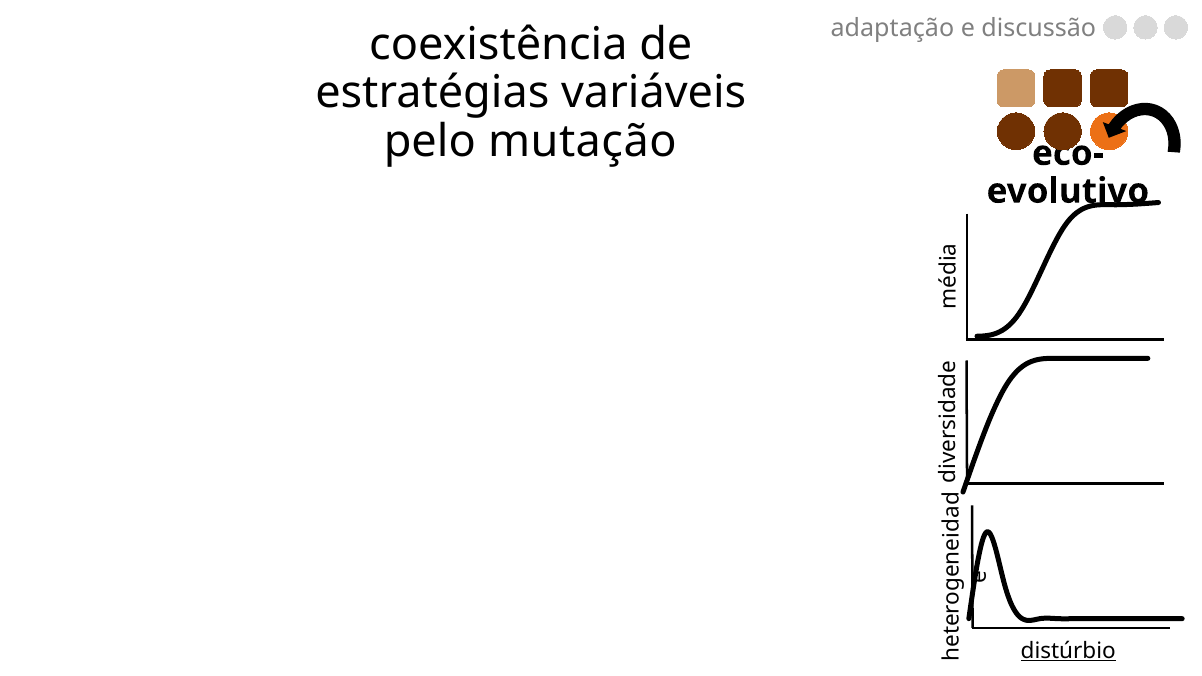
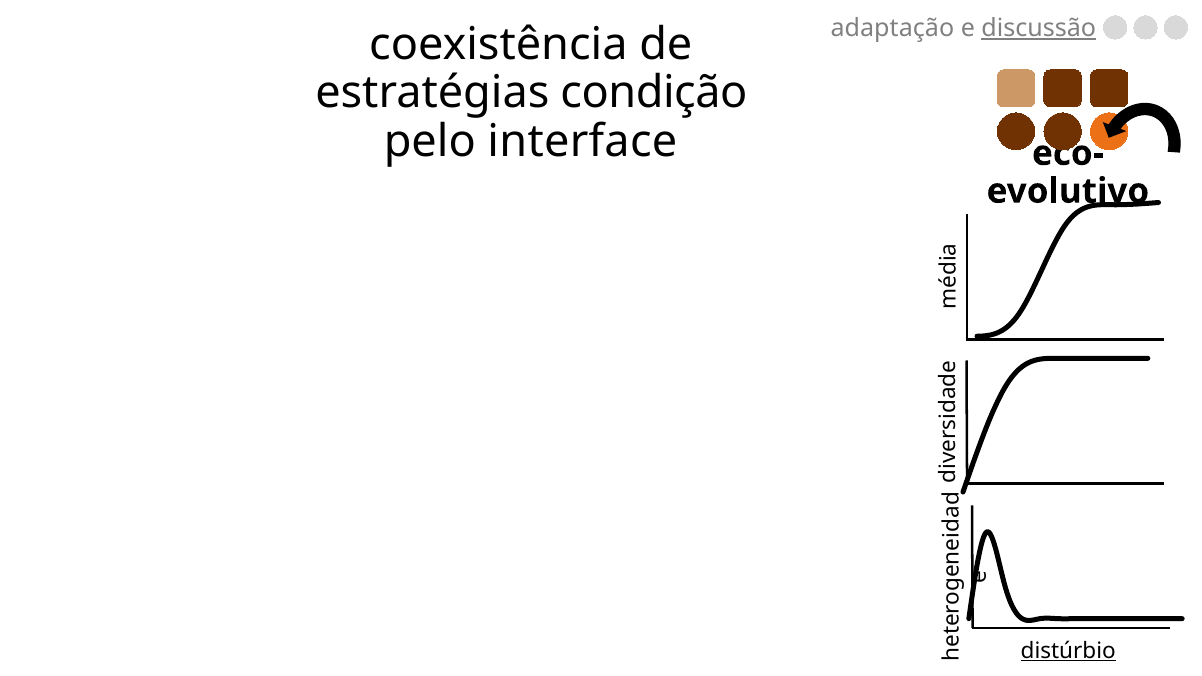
discussão underline: none -> present
variáveis: variáveis -> condição
mutação: mutação -> interface
